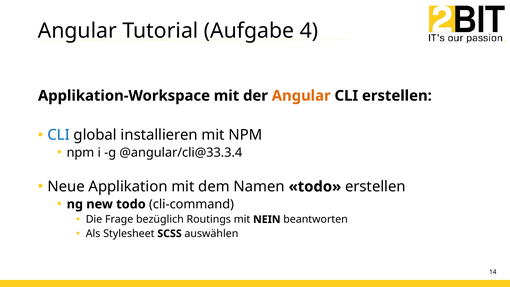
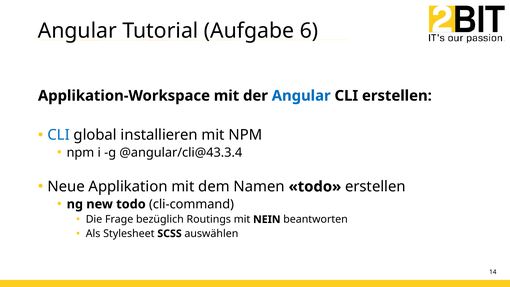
4: 4 -> 6
Angular at (301, 96) colour: orange -> blue
@angular/cli@33.3.4: @angular/cli@33.3.4 -> @angular/cli@43.3.4
